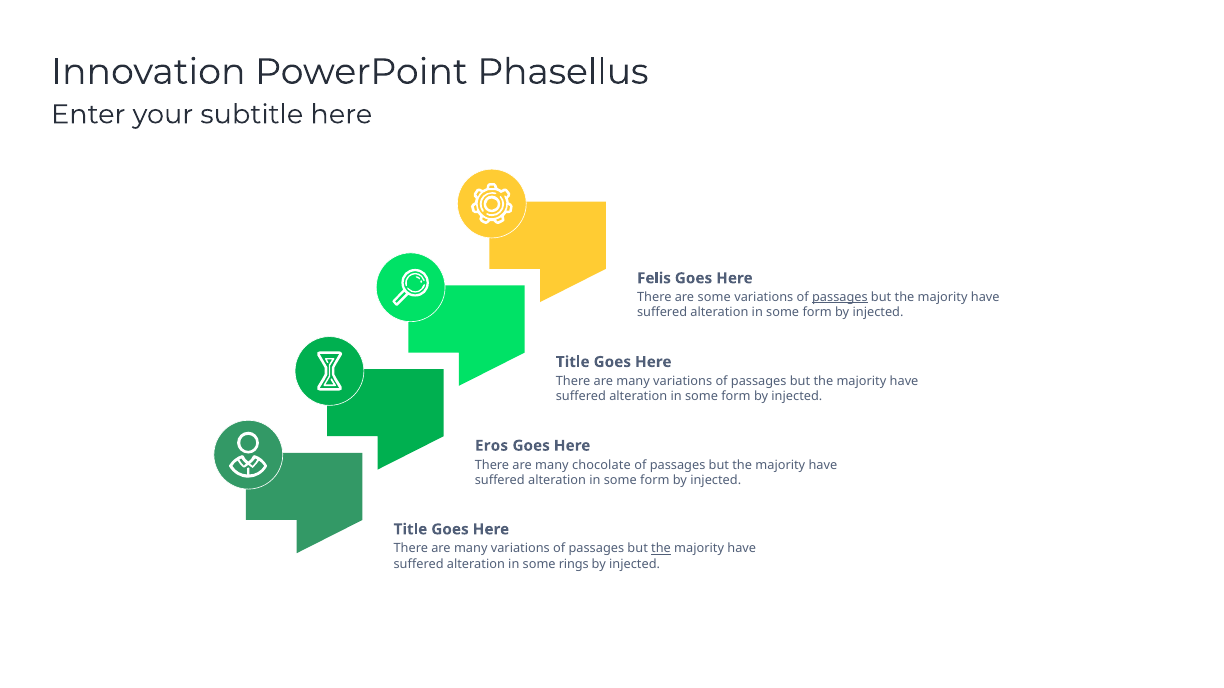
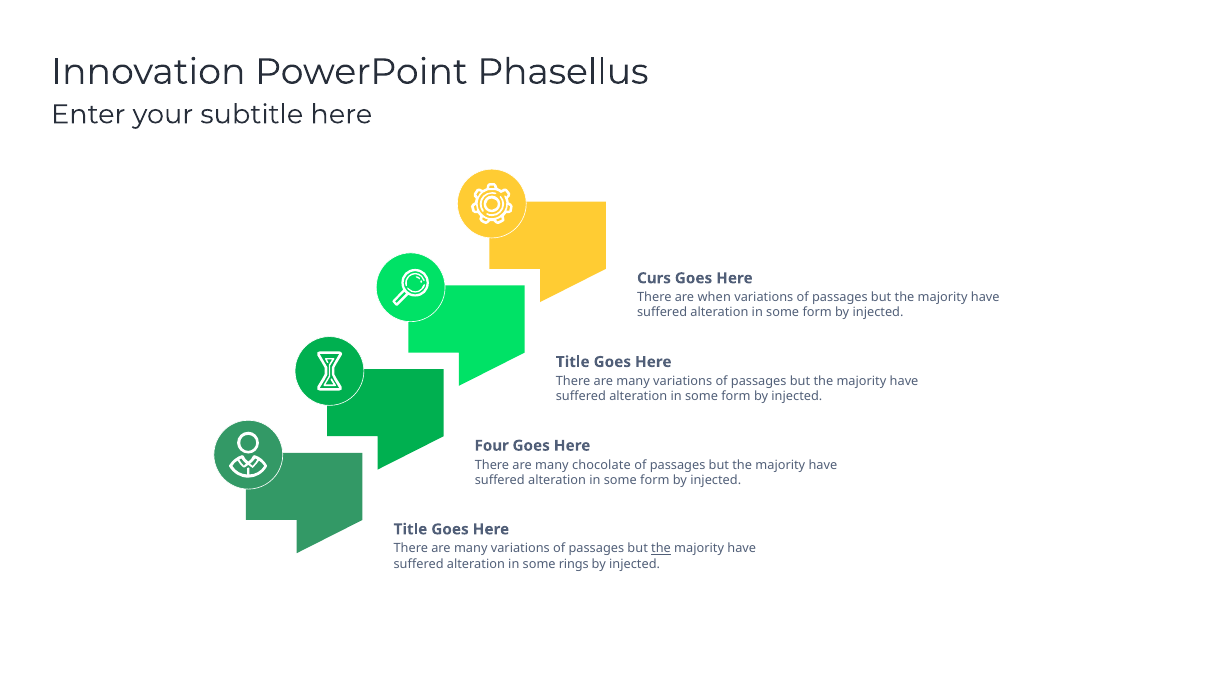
Felis: Felis -> Curs
are some: some -> when
passages at (840, 298) underline: present -> none
Eros: Eros -> Four
